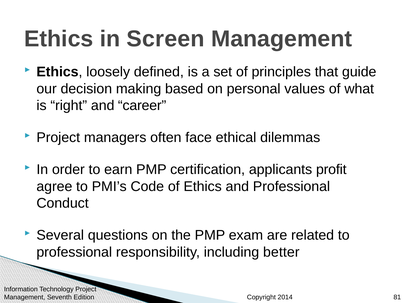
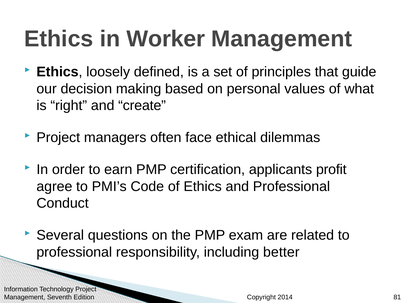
Screen: Screen -> Worker
career: career -> create
